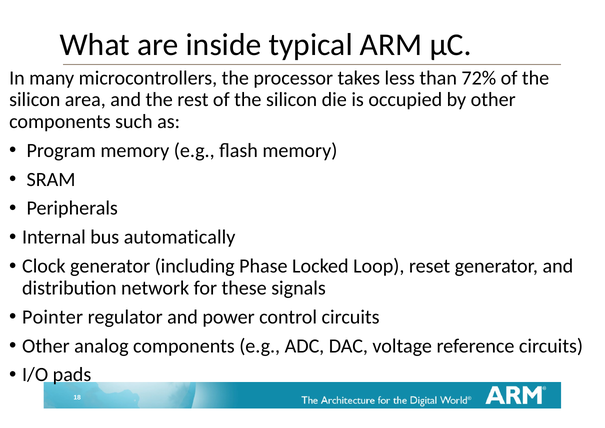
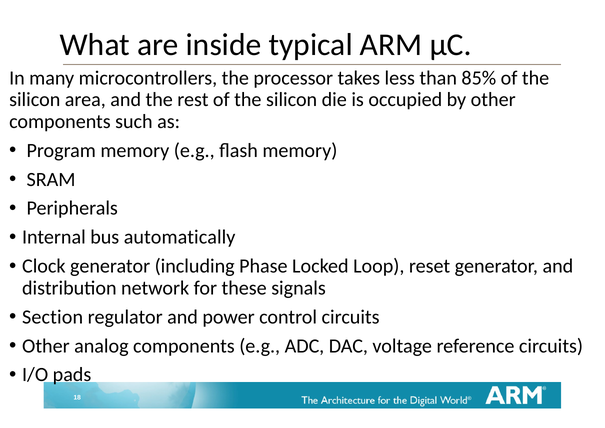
72%: 72% -> 85%
Pointer: Pointer -> Section
